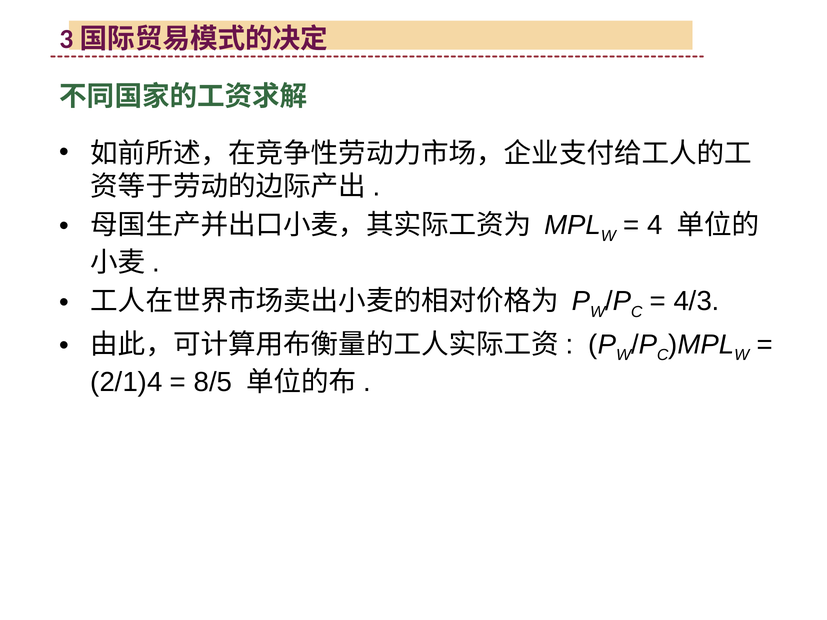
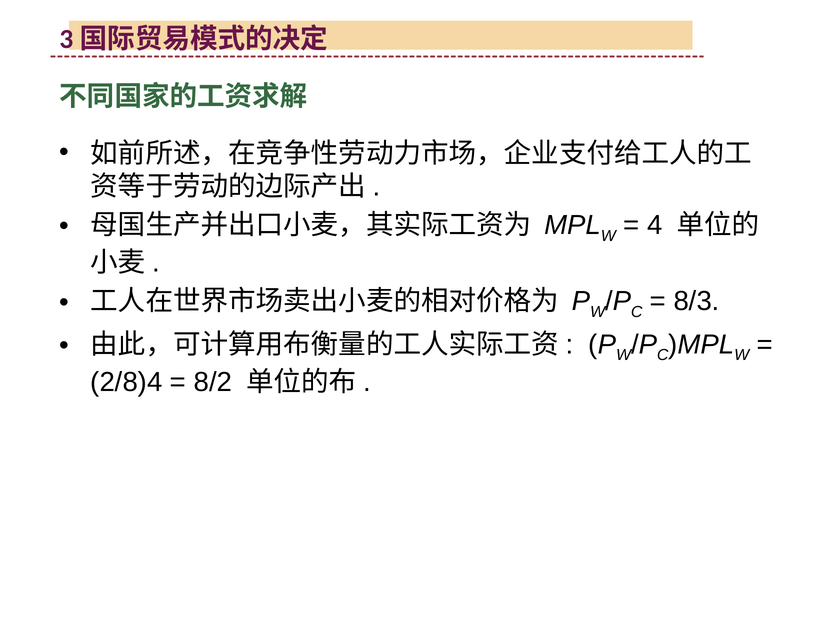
4/3: 4/3 -> 8/3
2/1)4: 2/1)4 -> 2/8)4
8/5: 8/5 -> 8/2
